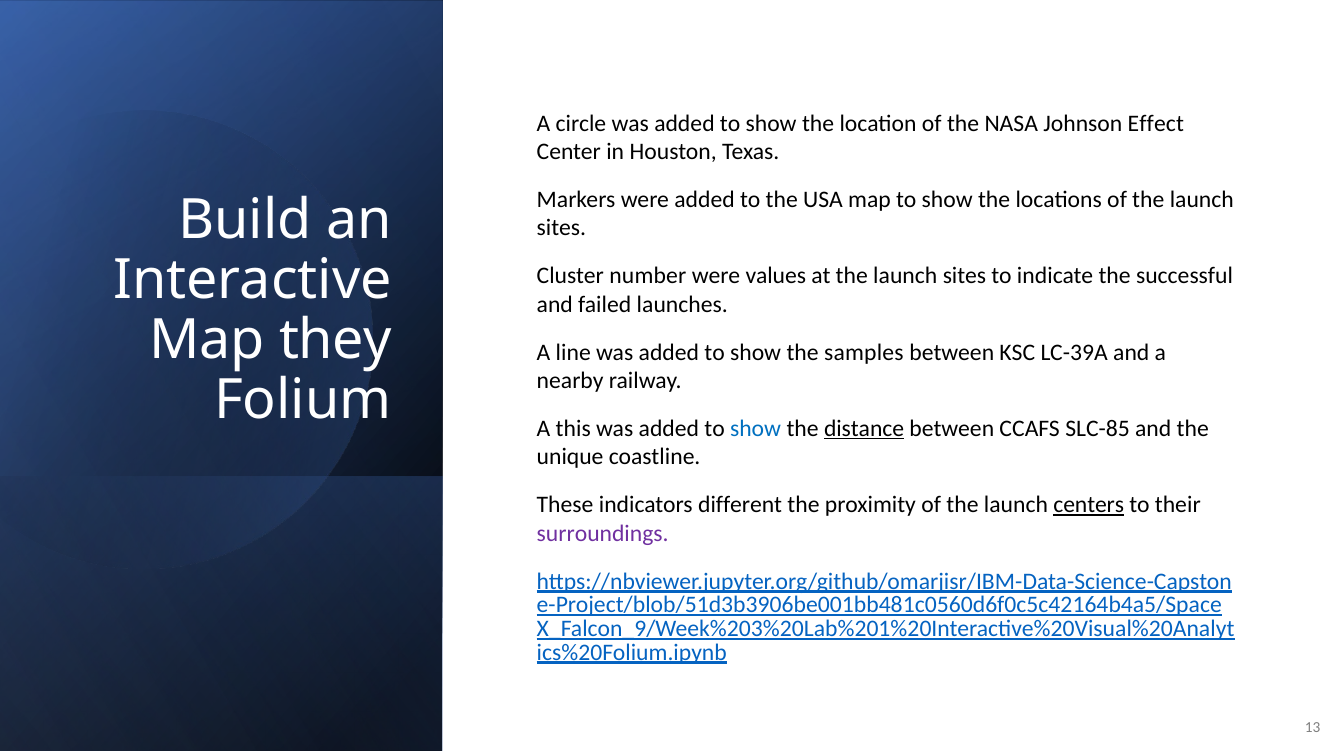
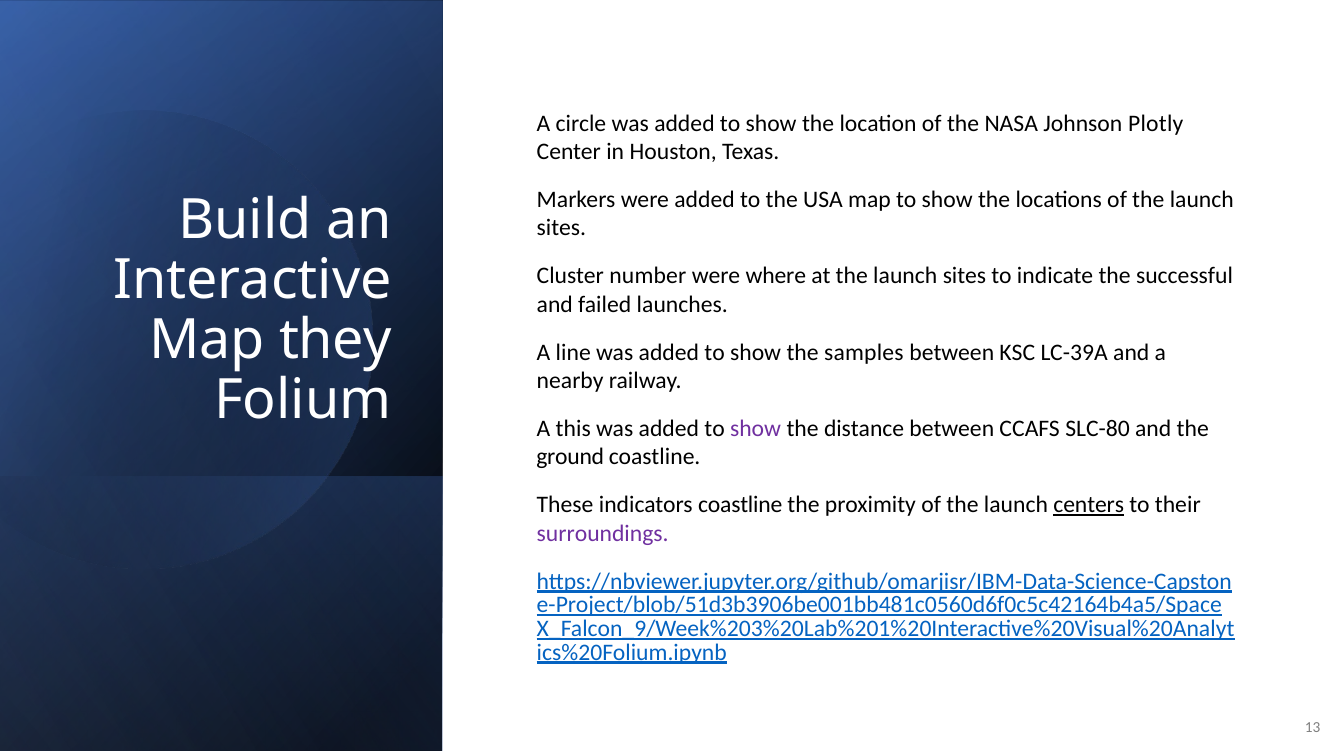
Effect: Effect -> Plotly
values: values -> where
show at (756, 429) colour: blue -> purple
distance underline: present -> none
SLC-85: SLC-85 -> SLC-80
unique: unique -> ground
indicators different: different -> coastline
